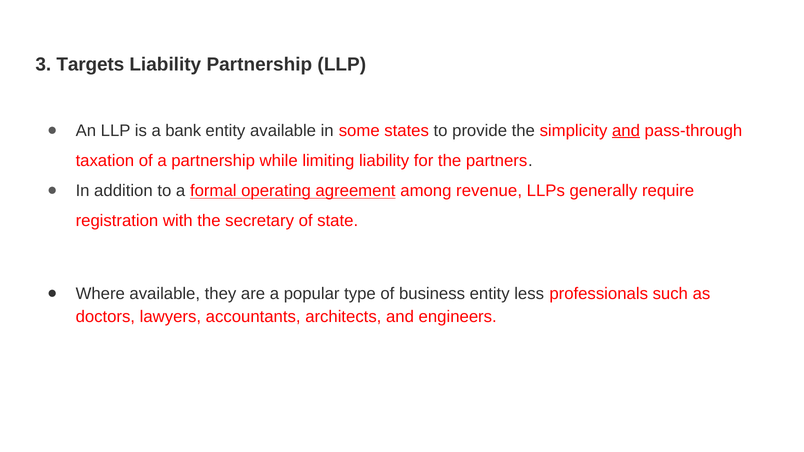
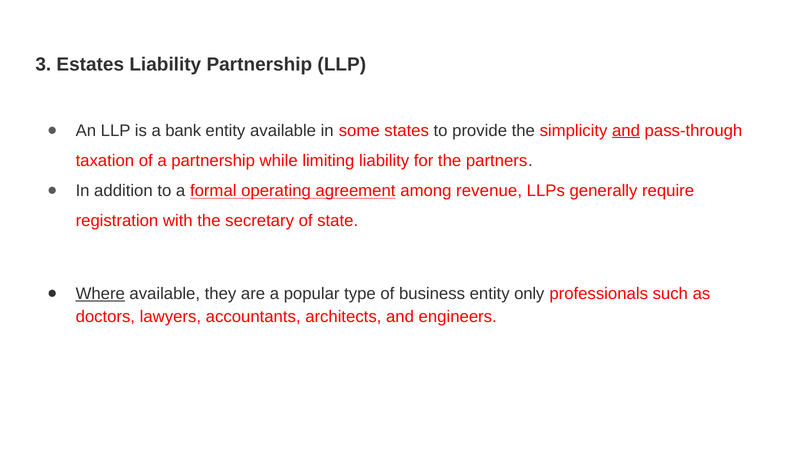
Targets: Targets -> Estates
Where underline: none -> present
less: less -> only
